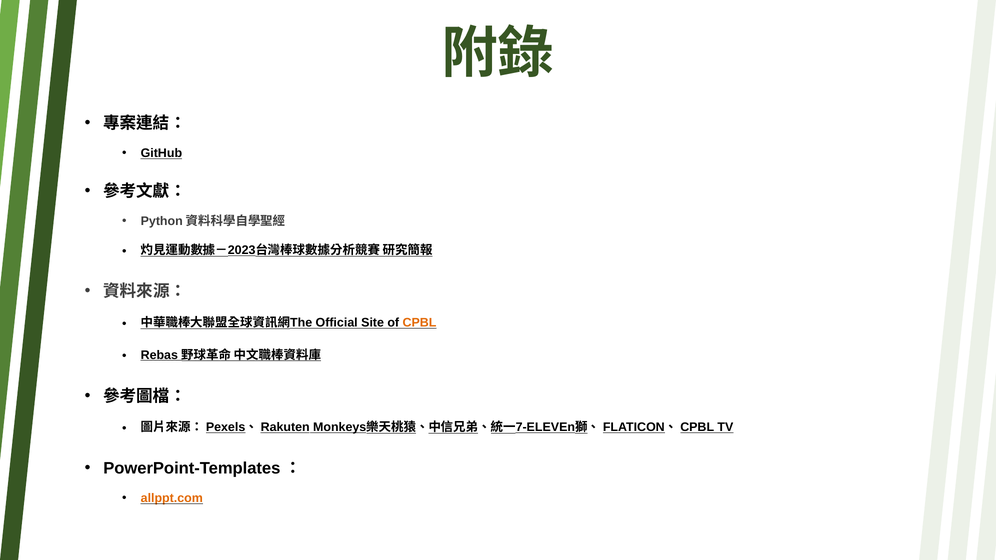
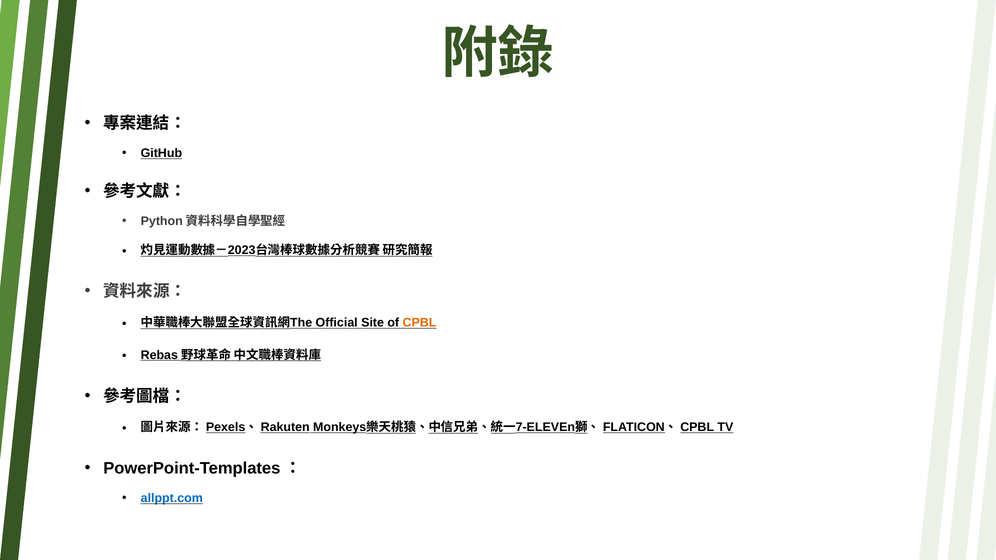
allppt.com colour: orange -> blue
